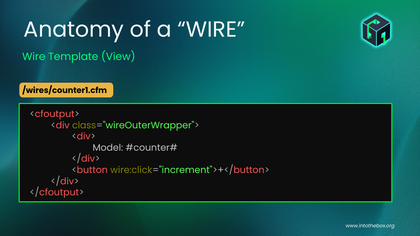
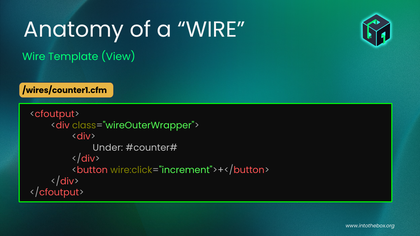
Model: Model -> Under
